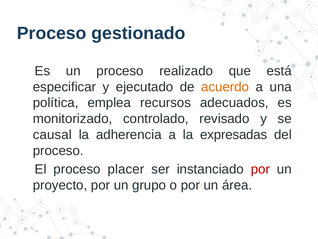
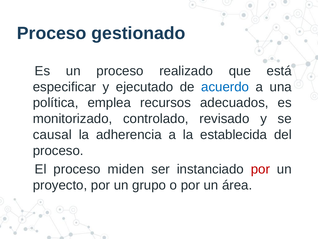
acuerdo colour: orange -> blue
expresadas: expresadas -> establecida
placer: placer -> miden
